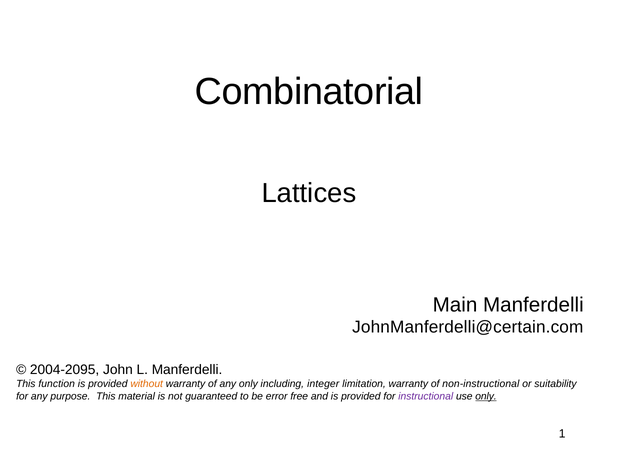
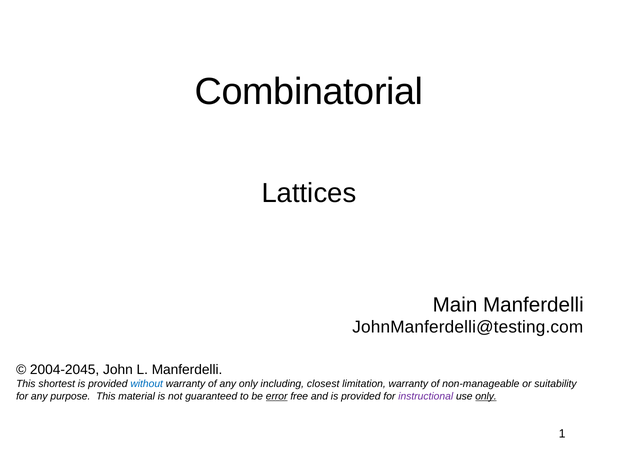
JohnManferdelli@certain.com: JohnManferdelli@certain.com -> JohnManferdelli@testing.com
2004-2095: 2004-2095 -> 2004-2045
function: function -> shortest
without colour: orange -> blue
integer: integer -> closest
non-instructional: non-instructional -> non-manageable
error underline: none -> present
